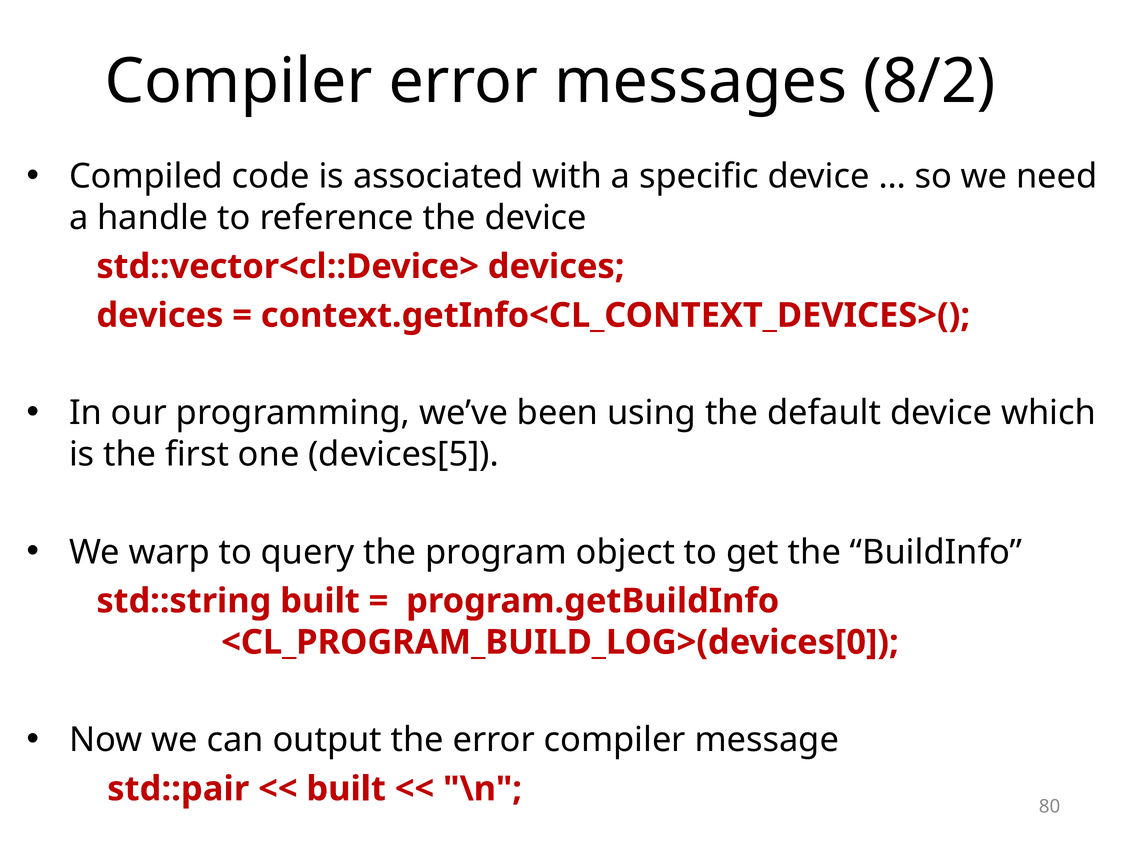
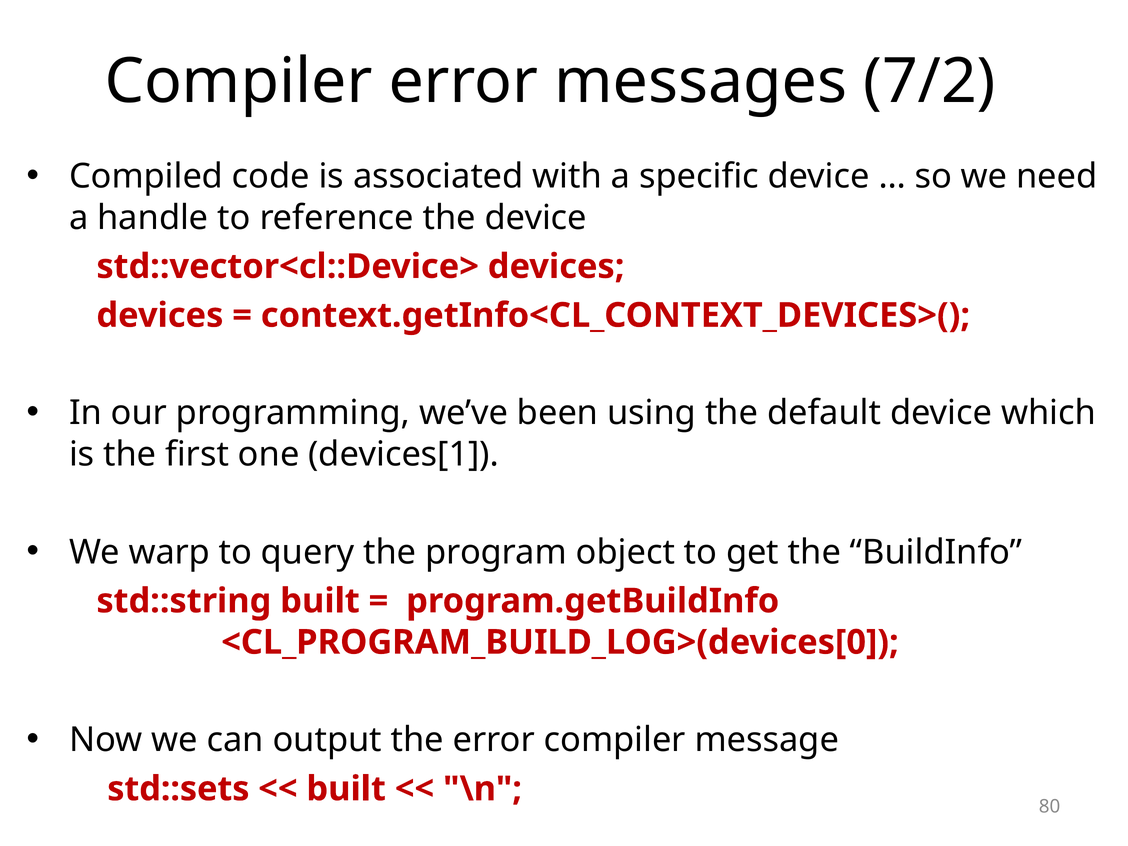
8/2: 8/2 -> 7/2
devices[5: devices[5 -> devices[1
std::pair: std::pair -> std::sets
